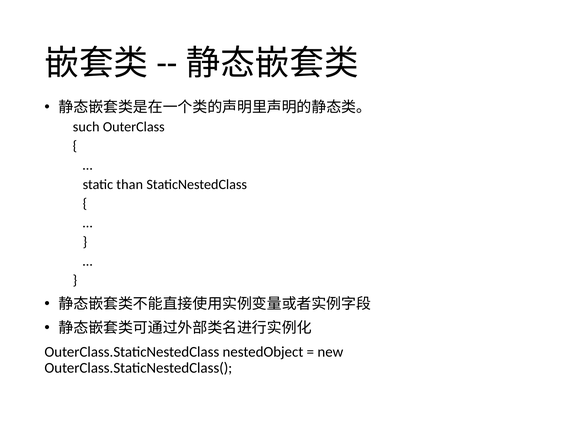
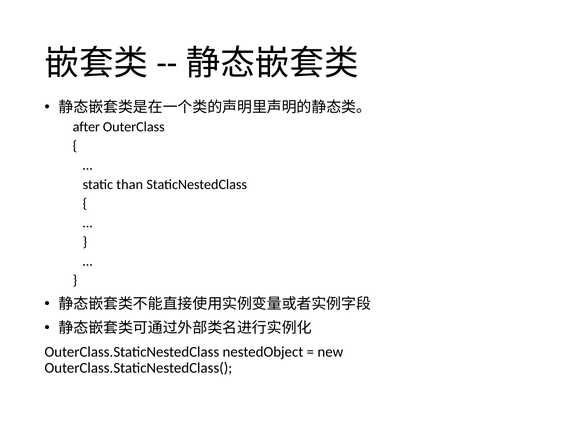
such: such -> after
